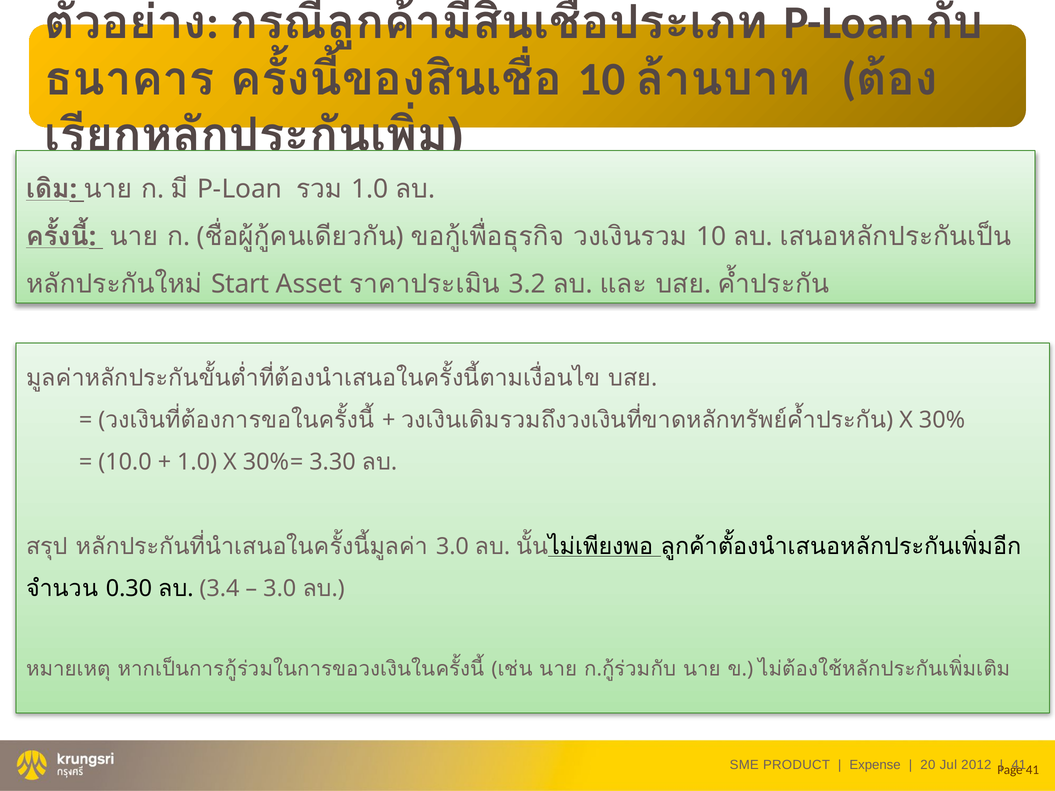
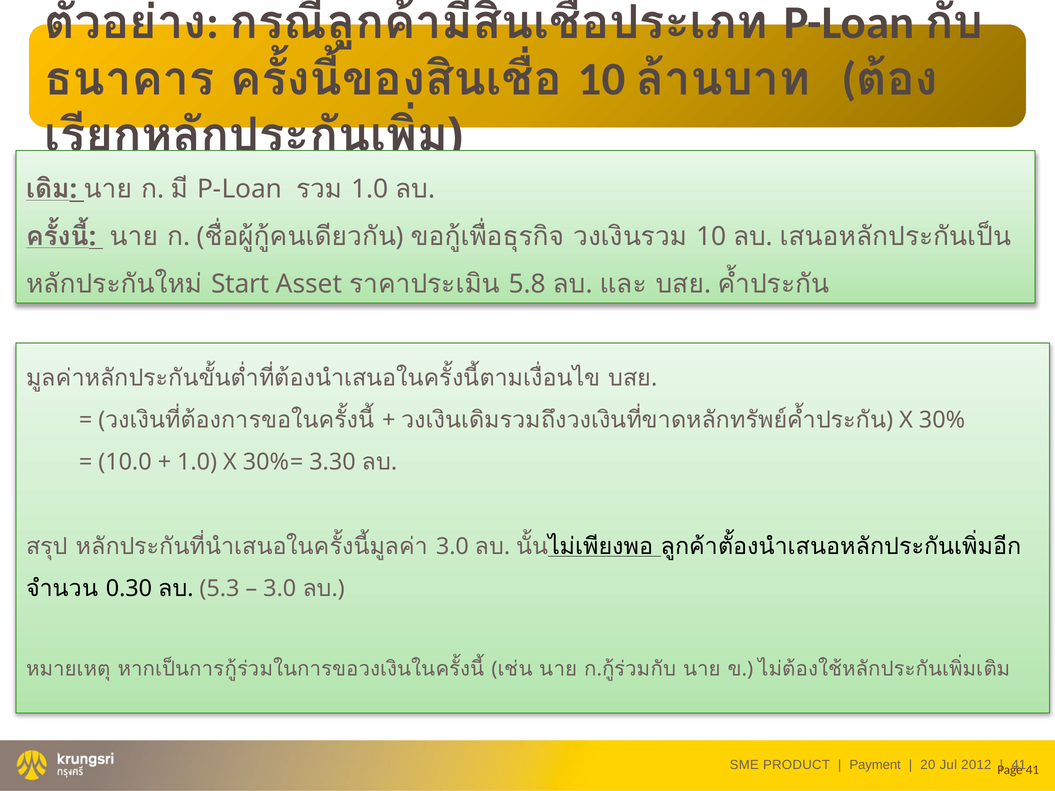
3.2: 3.2 -> 5.8
3.4: 3.4 -> 5.3
Expense: Expense -> Payment
